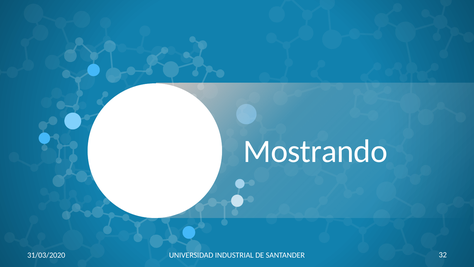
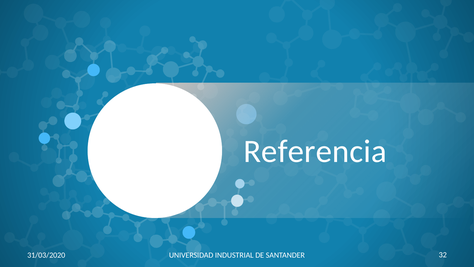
Mostrando: Mostrando -> Referencia
